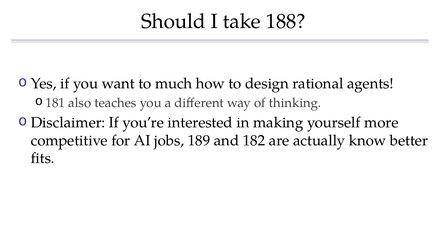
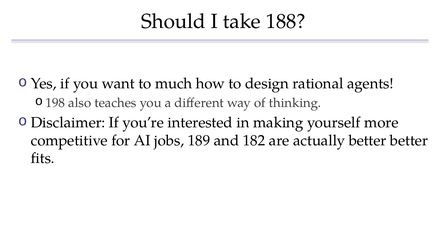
181: 181 -> 198
actually know: know -> better
